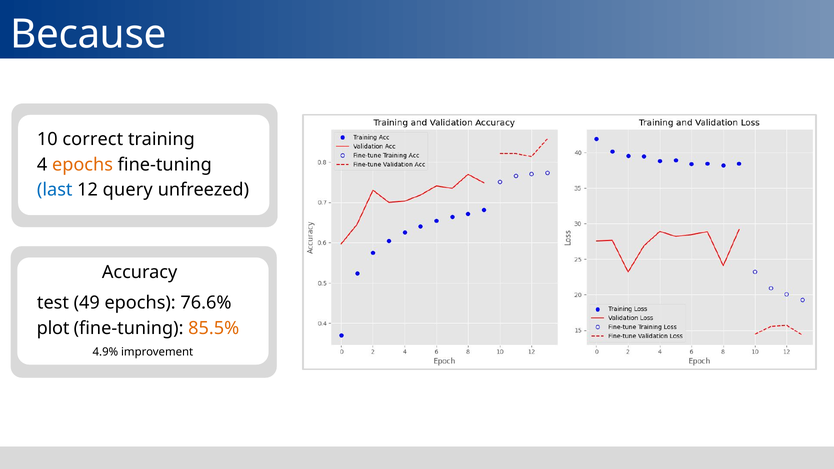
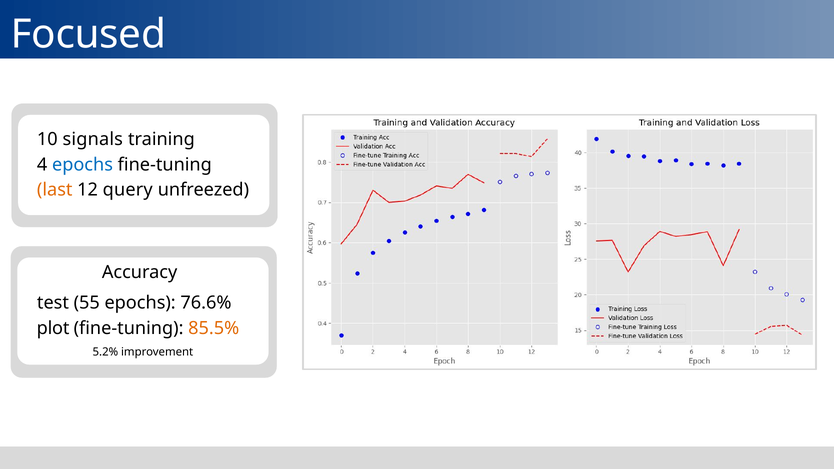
Because: Because -> Focused
correct: correct -> signals
epochs at (83, 165) colour: orange -> blue
last colour: blue -> orange
49: 49 -> 55
4.9%: 4.9% -> 5.2%
